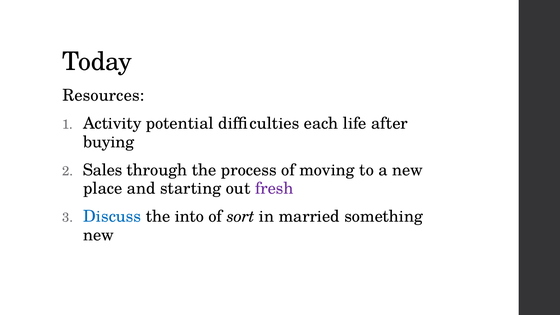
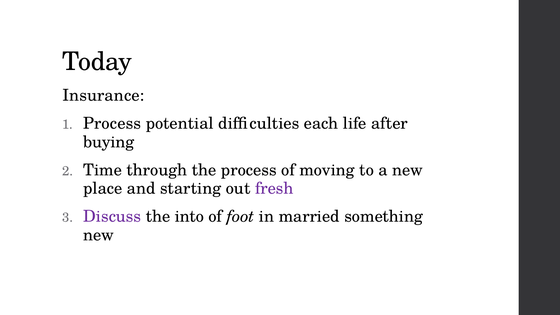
Resources: Resources -> Insurance
Activity at (112, 124): Activity -> Process
Sales: Sales -> Time
Discuss colour: blue -> purple
sort: sort -> foot
